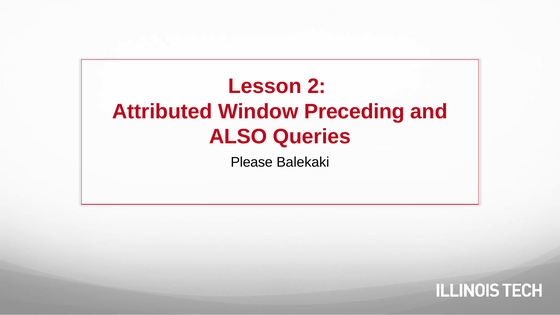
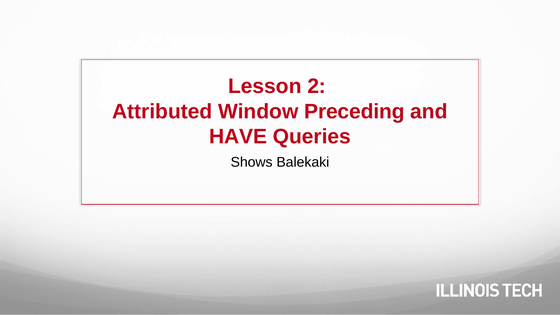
ALSO: ALSO -> HAVE
Please: Please -> Shows
